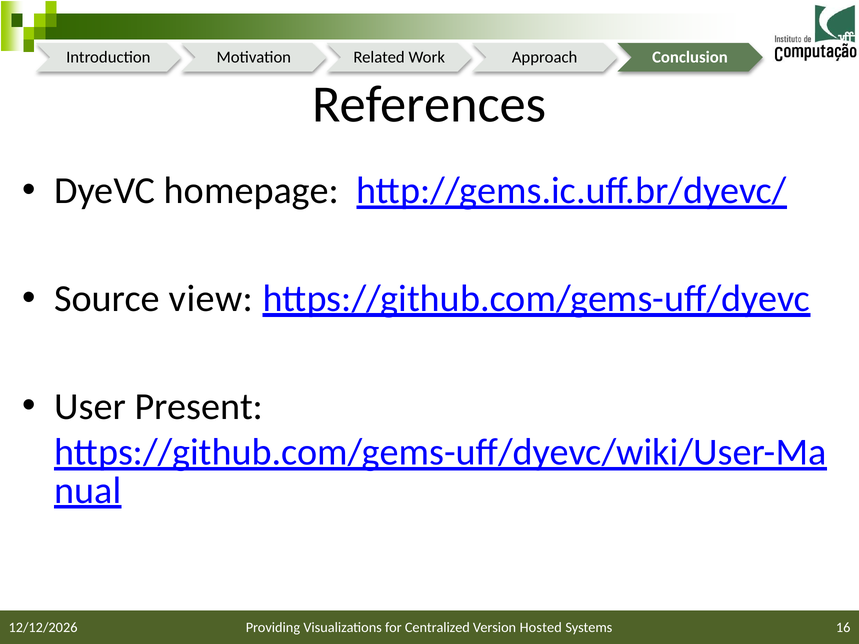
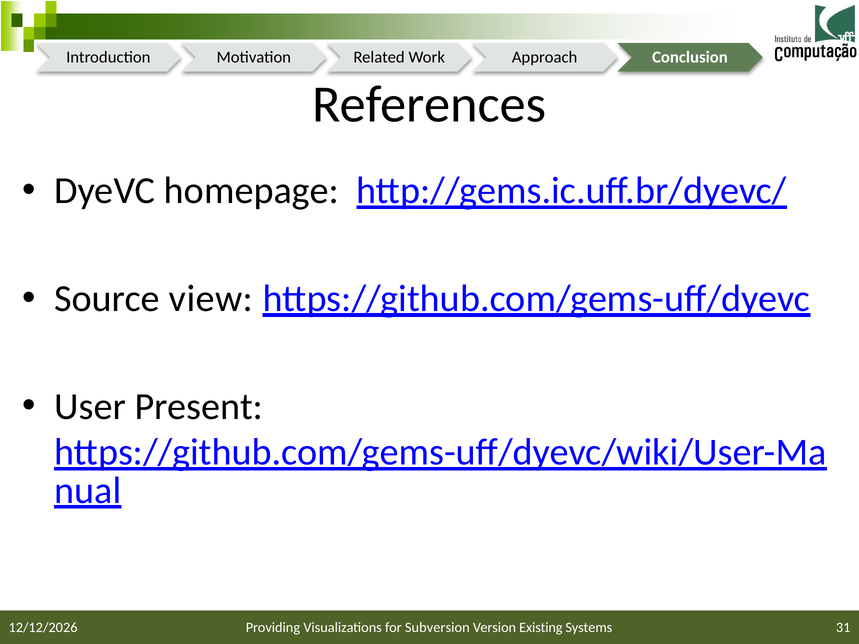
Centralized: Centralized -> Subversion
Hosted: Hosted -> Existing
16: 16 -> 31
